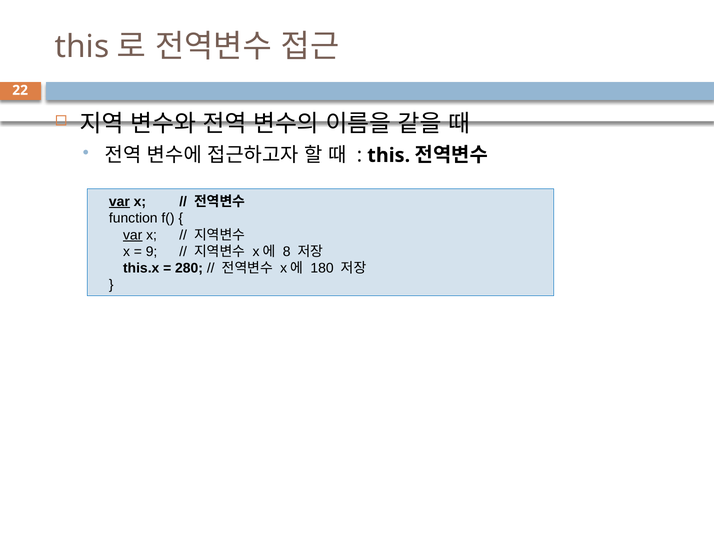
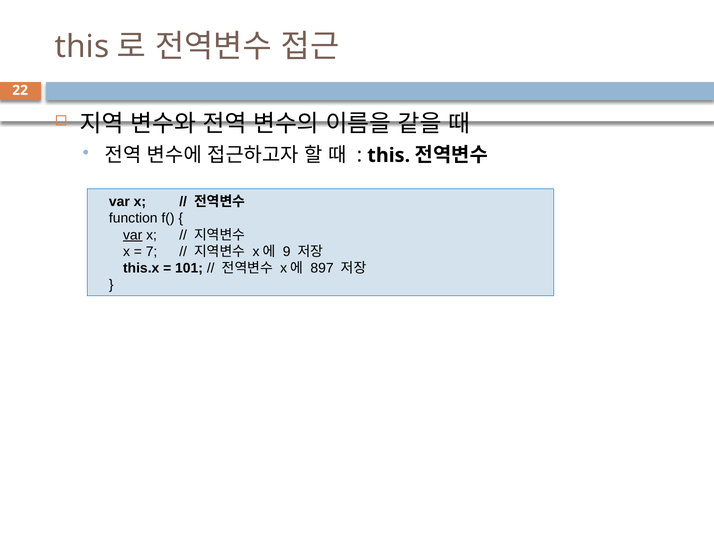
var at (119, 202) underline: present -> none
9: 9 -> 7
8: 8 -> 9
280: 280 -> 101
180: 180 -> 897
